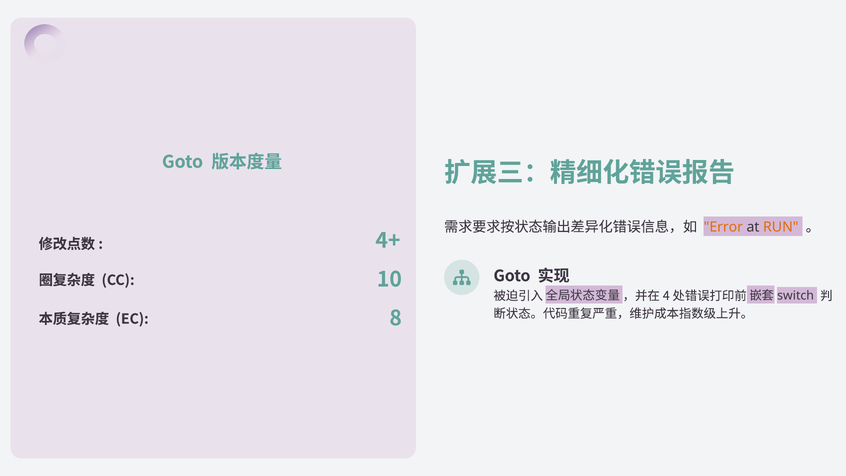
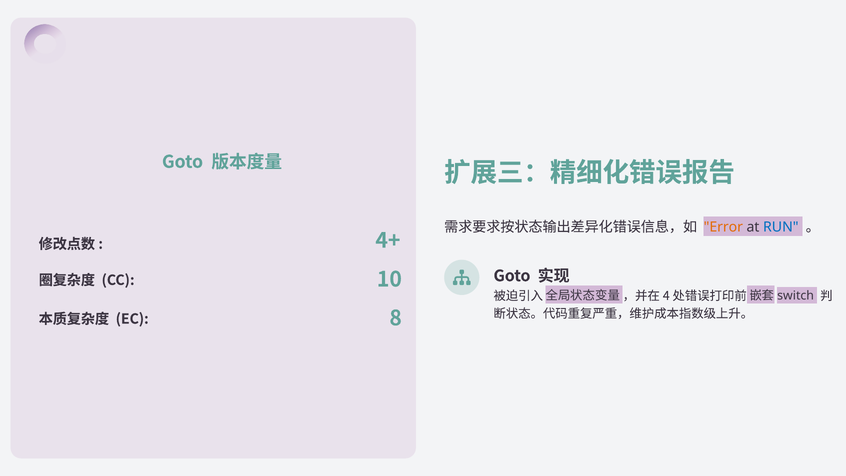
RUN colour: orange -> blue
